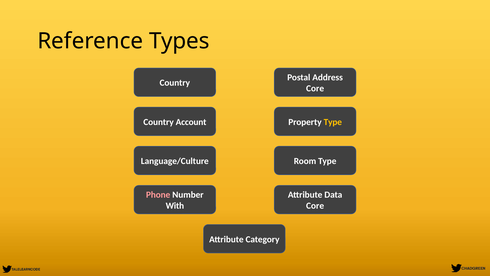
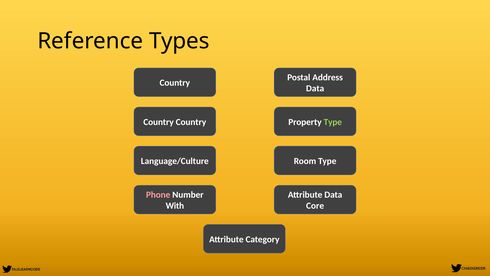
Core at (315, 88): Core -> Data
Account at (191, 122): Account -> Country
Type at (333, 122) colour: yellow -> light green
